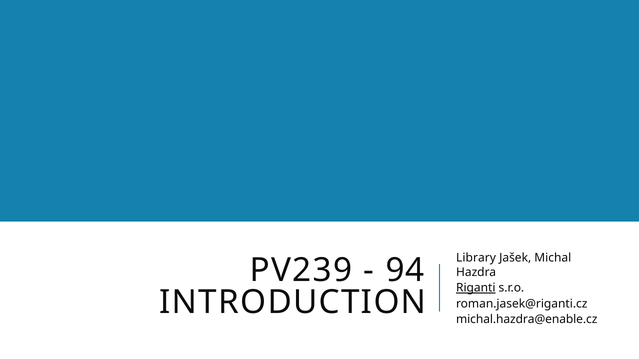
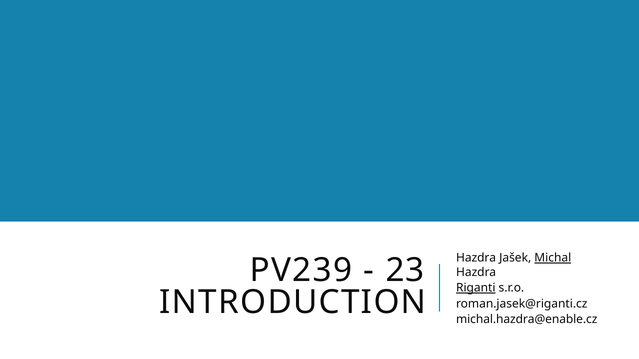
Library at (476, 258): Library -> Hazdra
Michal underline: none -> present
94: 94 -> 23
